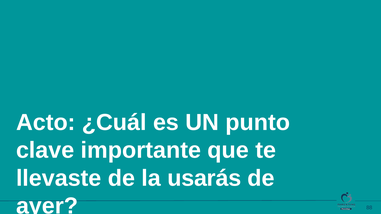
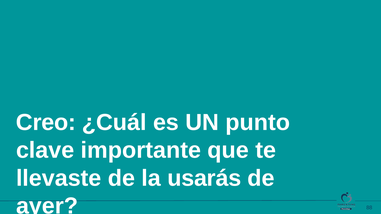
Acto: Acto -> Creo
